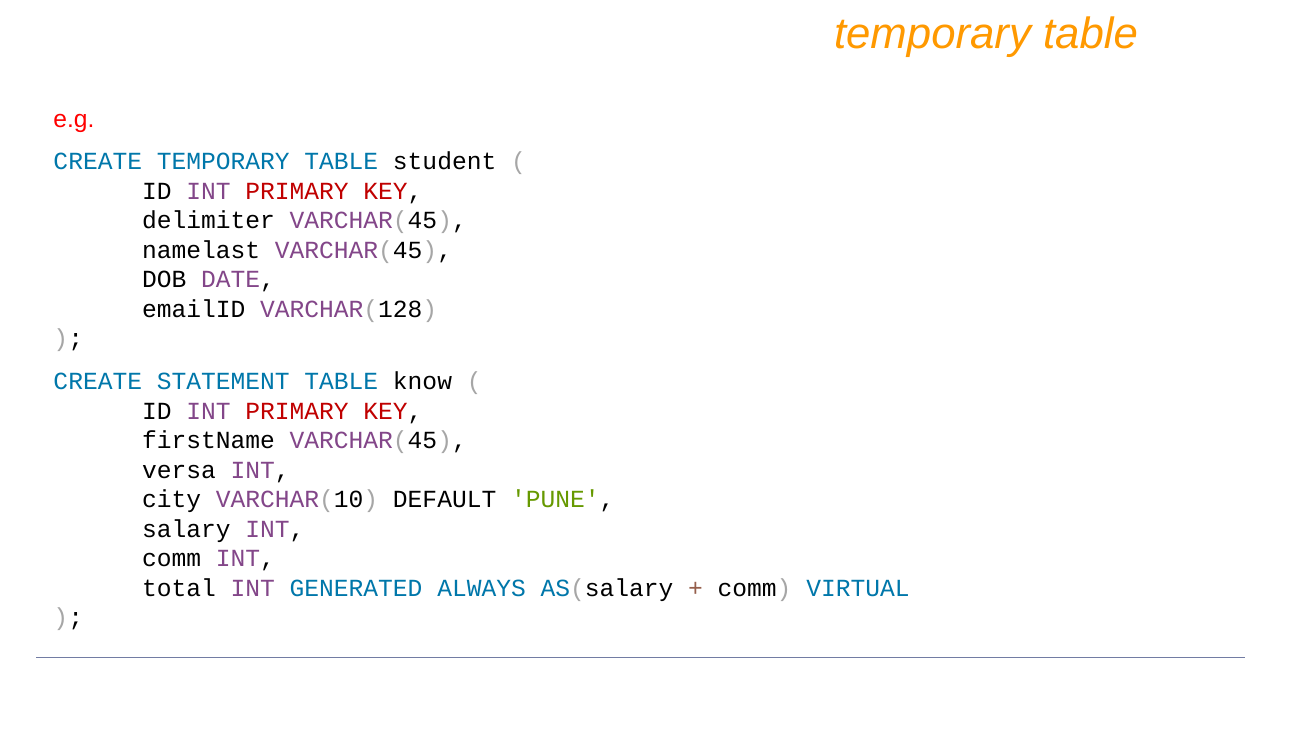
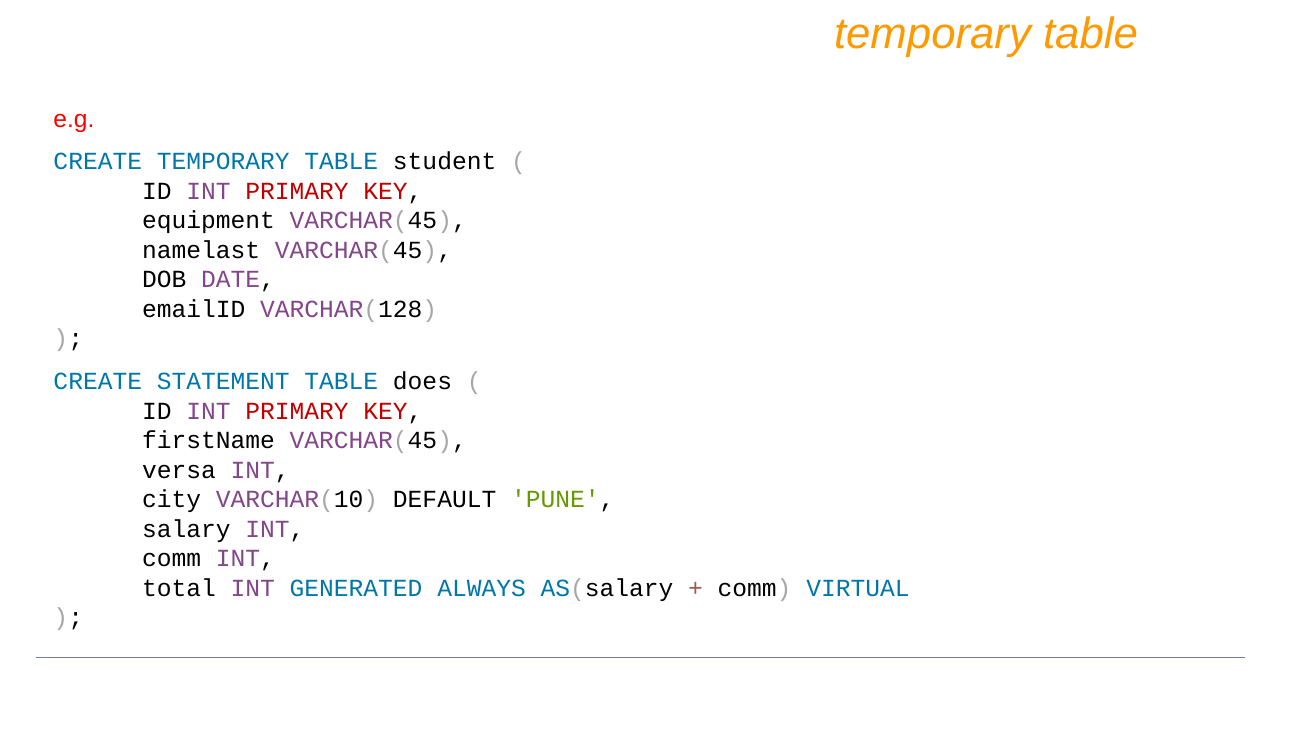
delimiter: delimiter -> equipment
know: know -> does
